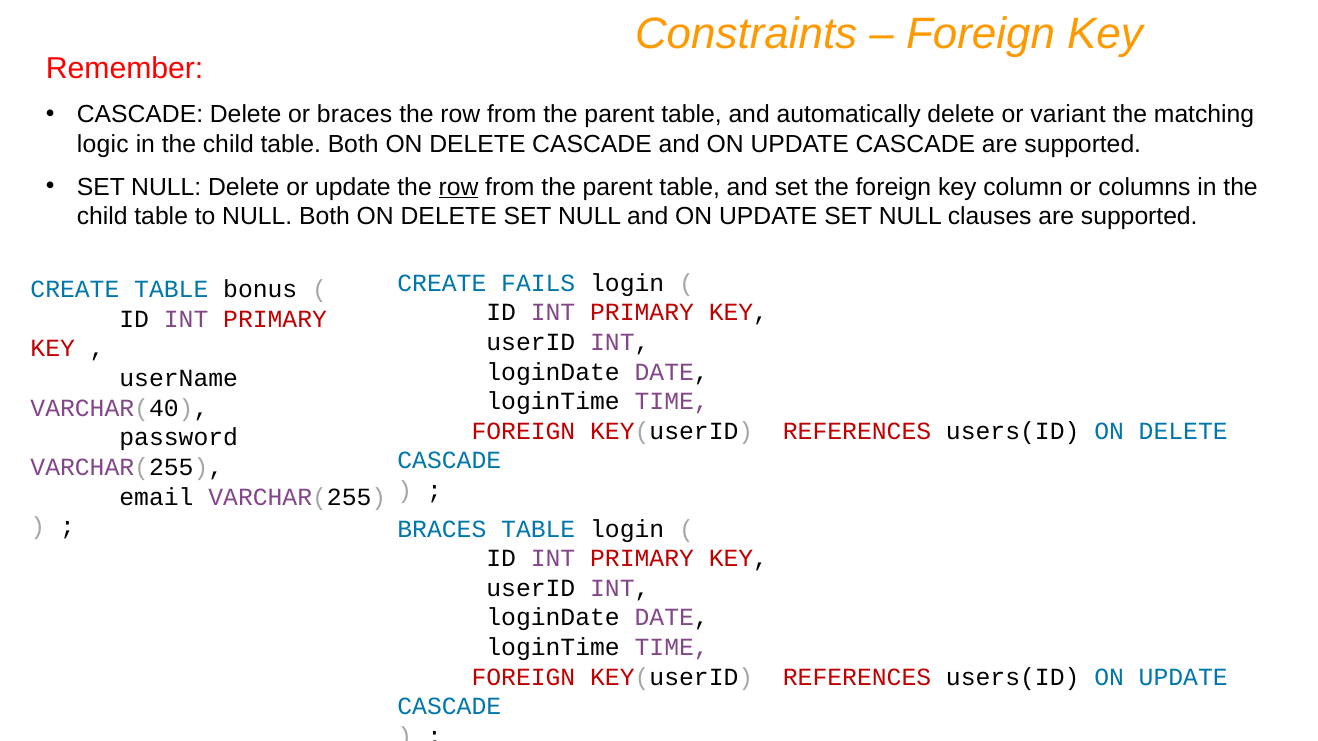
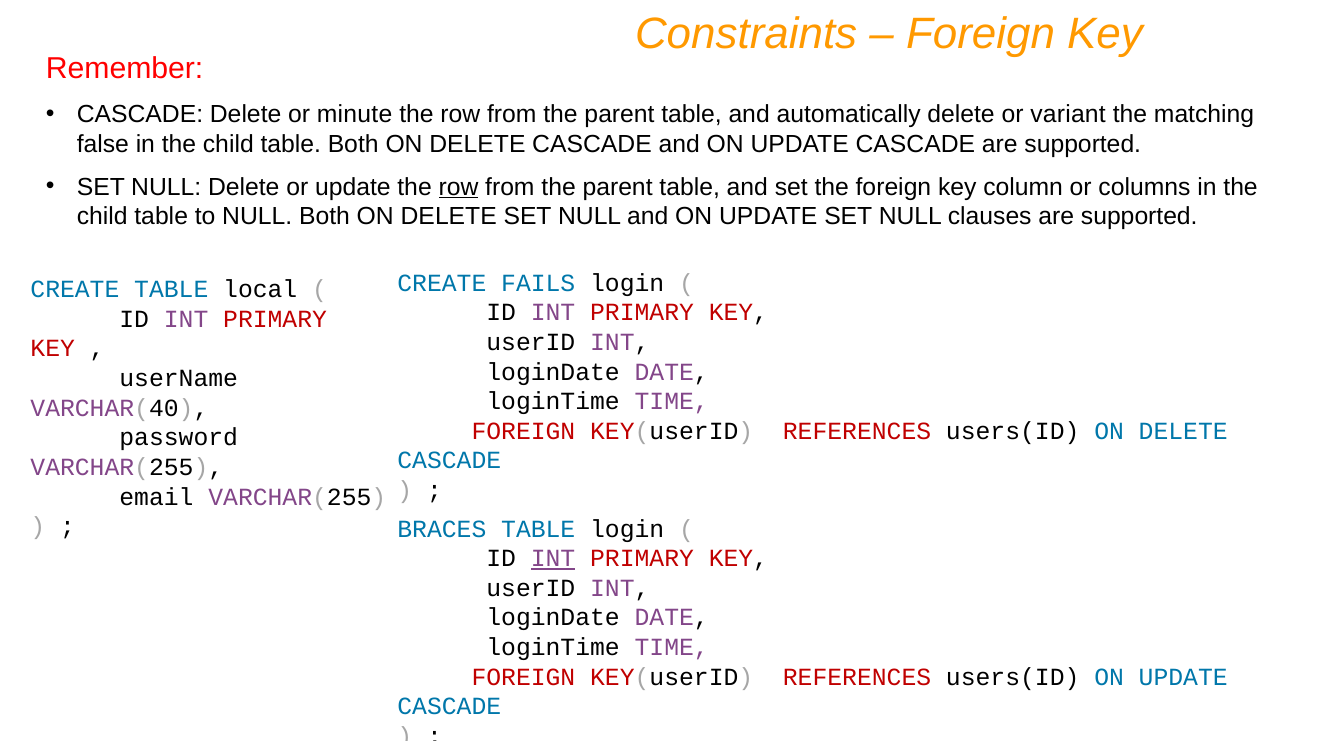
or braces: braces -> minute
logic: logic -> false
bonus: bonus -> local
INT at (553, 559) underline: none -> present
